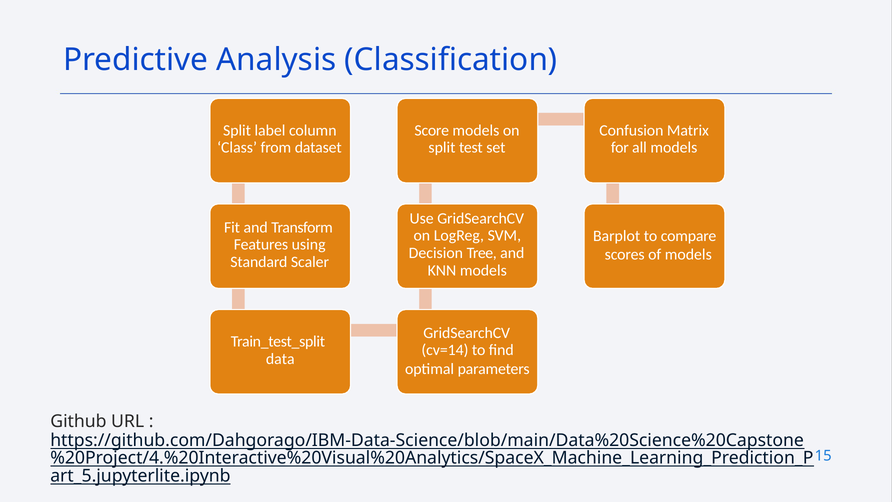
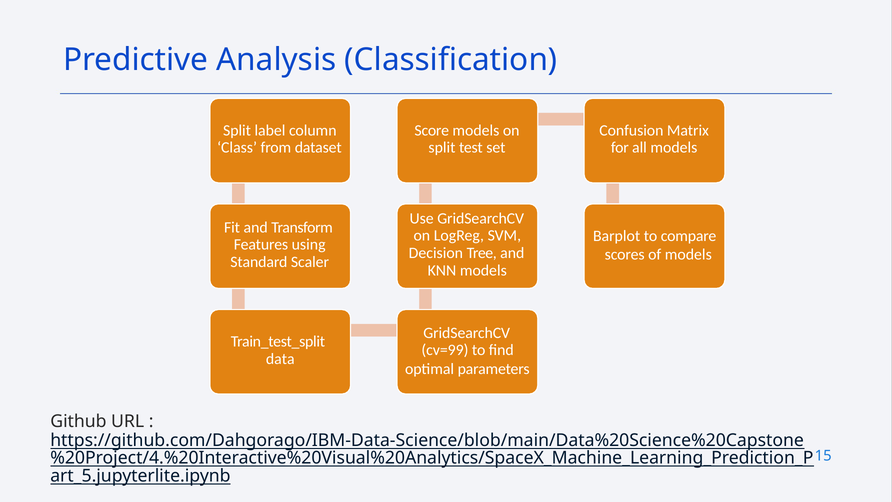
cv=14: cv=14 -> cv=99
